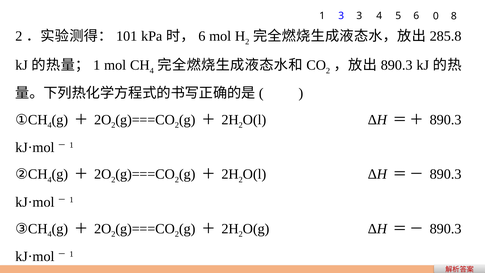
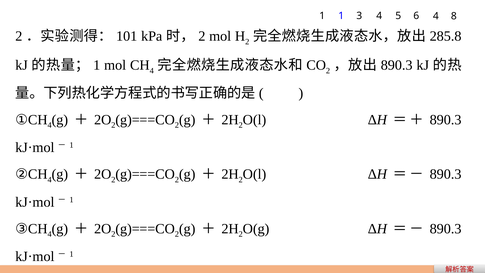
1 3: 3 -> 1
6 0: 0 -> 4
6 at (202, 36): 6 -> 2
